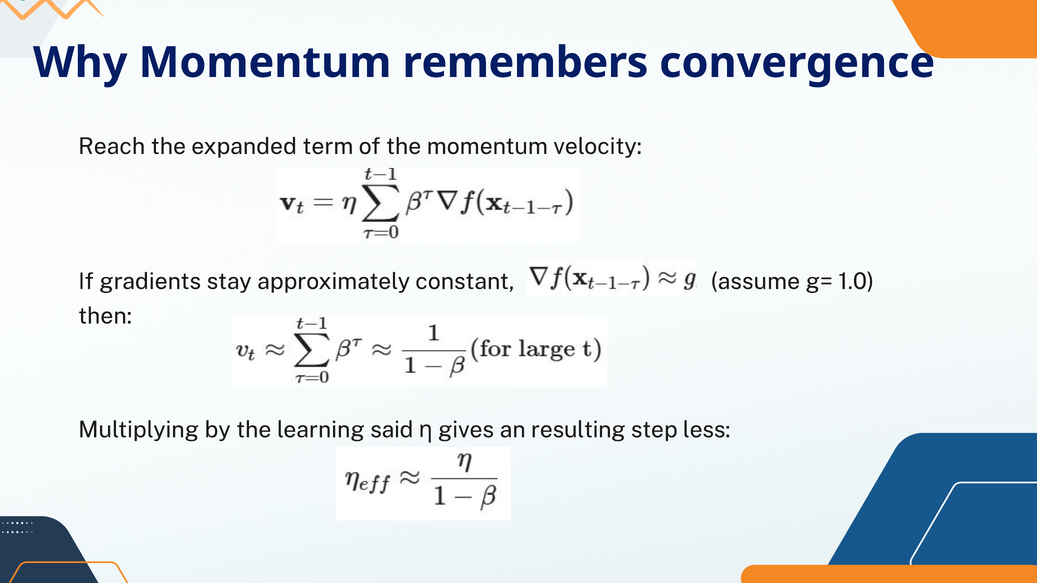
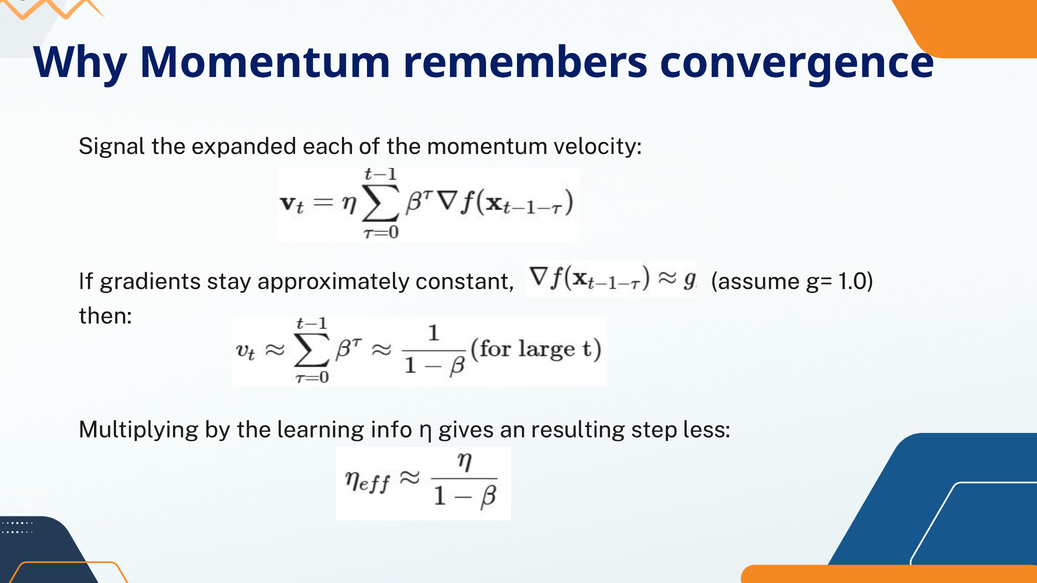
Reach: Reach -> Signal
term: term -> each
said: said -> info
